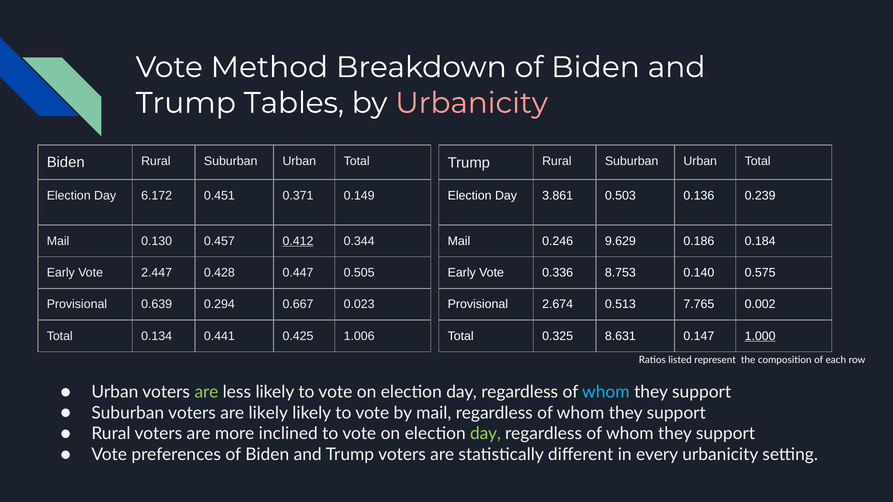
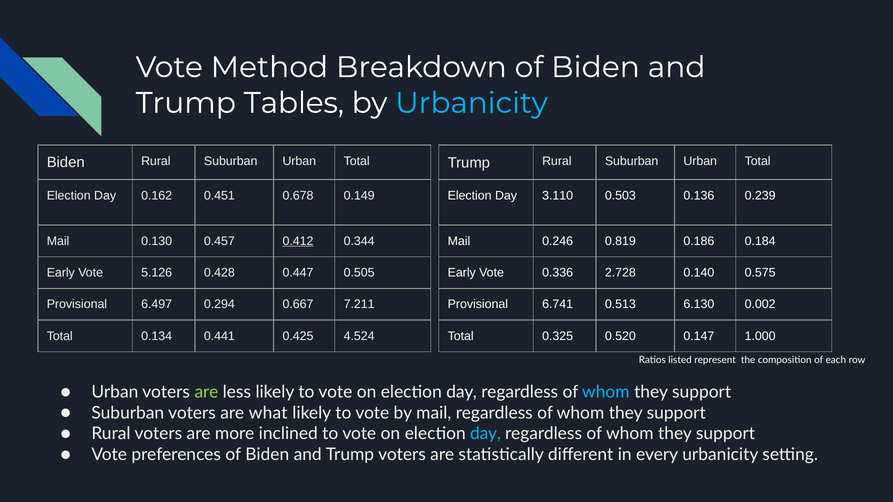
Urbanicity at (472, 103) colour: pink -> light blue
6.172: 6.172 -> 0.162
0.371: 0.371 -> 0.678
3.861: 3.861 -> 3.110
9.629: 9.629 -> 0.819
2.447: 2.447 -> 5.126
8.753: 8.753 -> 2.728
0.639: 0.639 -> 6.497
0.023: 0.023 -> 7.211
2.674: 2.674 -> 6.741
7.765: 7.765 -> 6.130
1.006: 1.006 -> 4.524
8.631: 8.631 -> 0.520
1.000 underline: present -> none
are likely: likely -> what
day at (485, 434) colour: light green -> light blue
